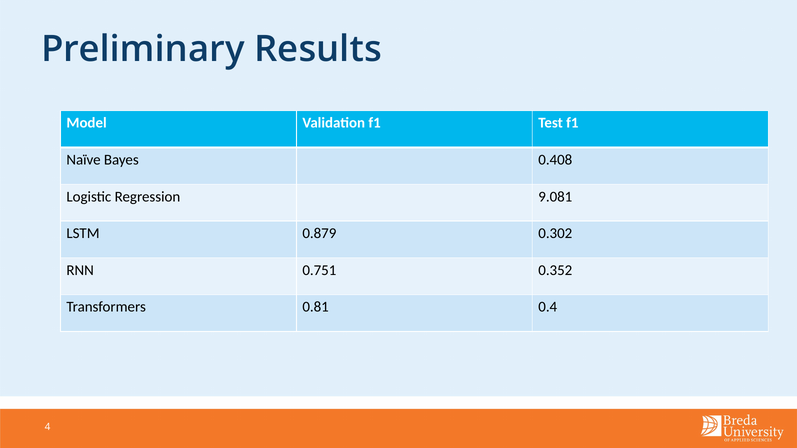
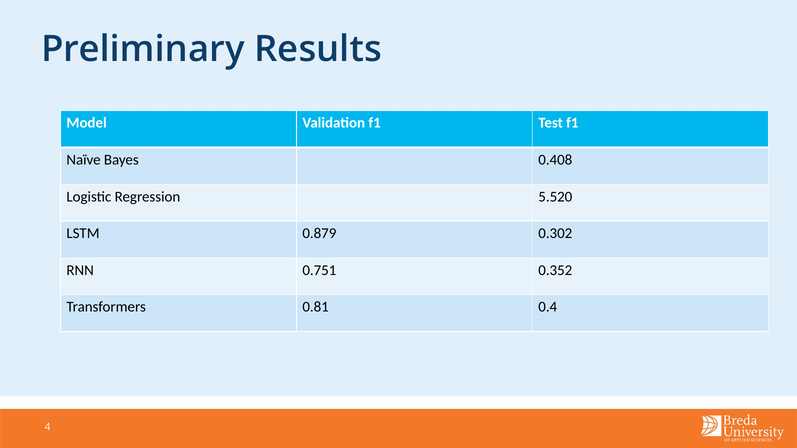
9.081: 9.081 -> 5.520
